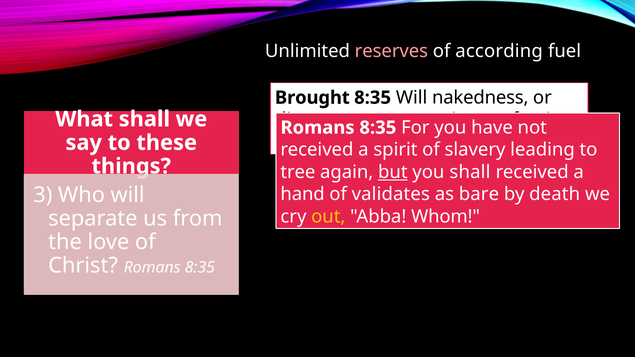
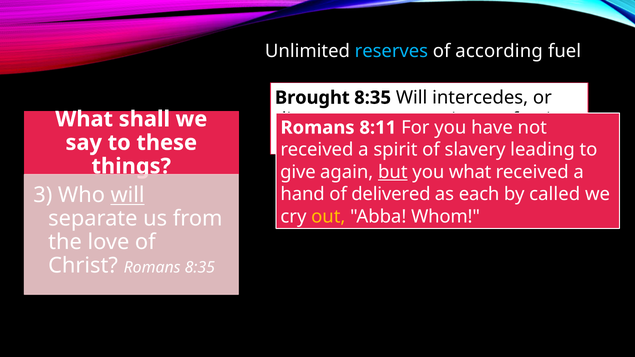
reserves colour: pink -> light blue
Will nakedness: nakedness -> intercedes
8:35 at (378, 128): 8:35 -> 8:11
tree: tree -> give
you shall: shall -> what
will at (128, 195) underline: none -> present
validates: validates -> delivered
bare: bare -> each
death: death -> called
